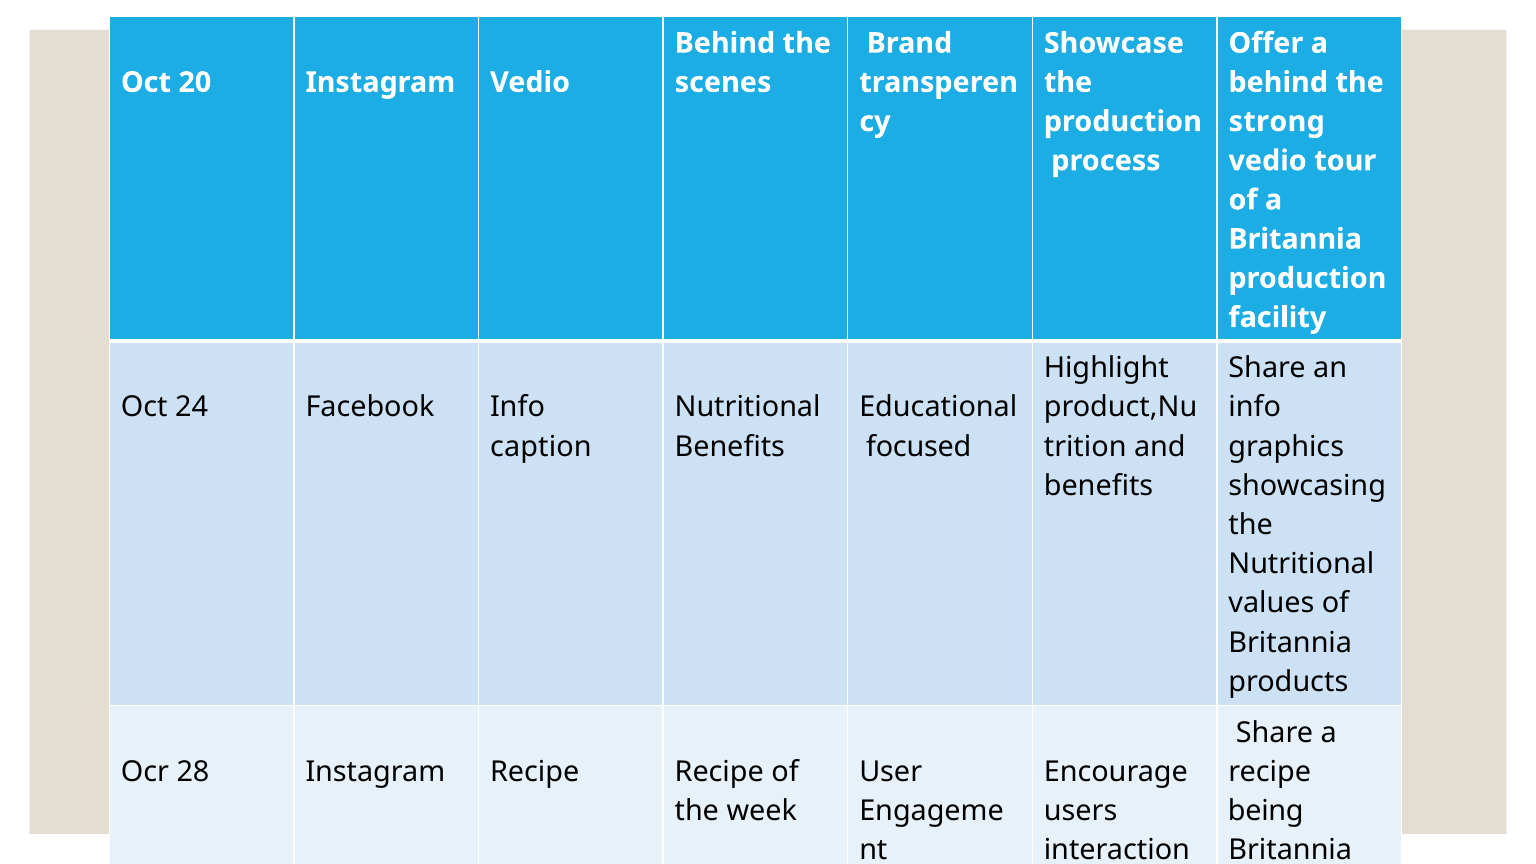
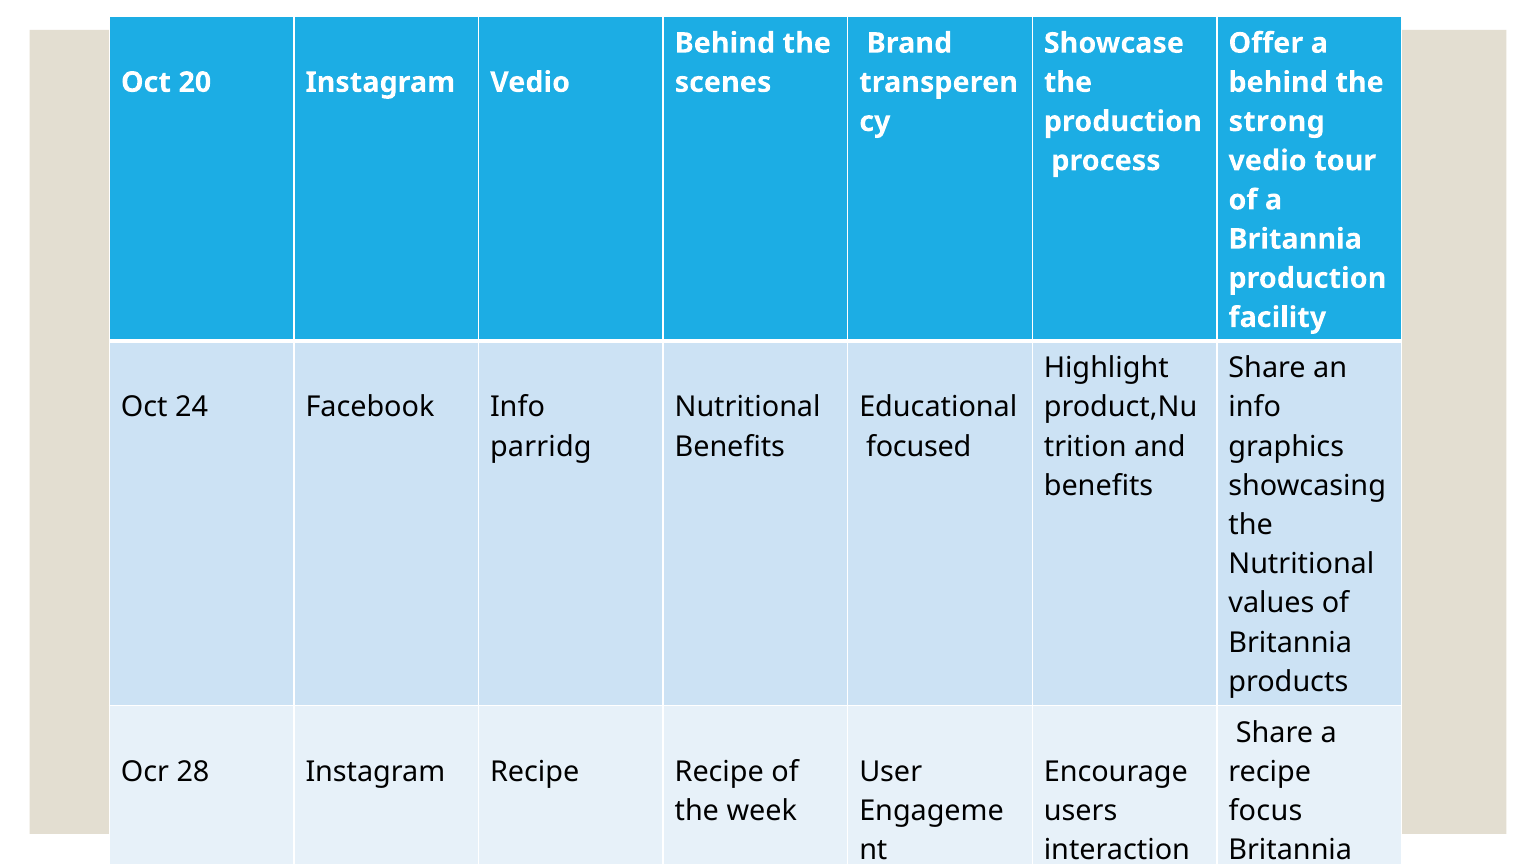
caption: caption -> parridg
being: being -> focus
